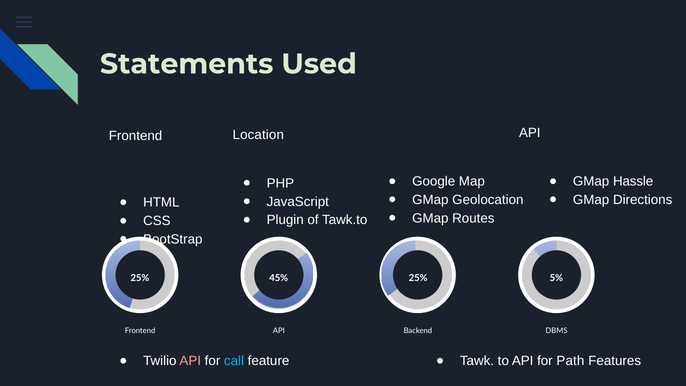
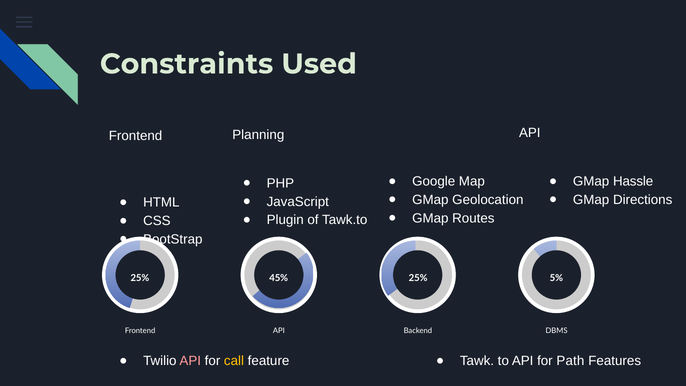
Statements: Statements -> Constraints
Location: Location -> Planning
call colour: light blue -> yellow
